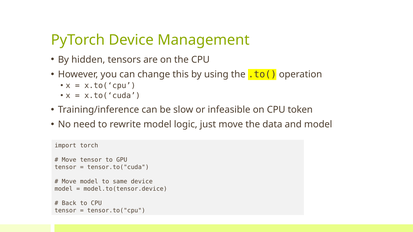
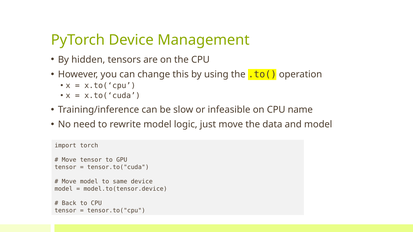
token: token -> name
